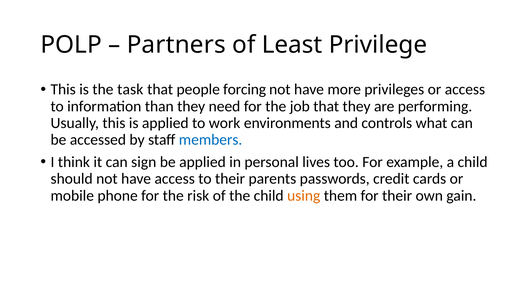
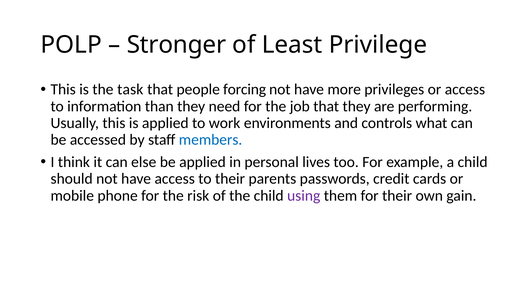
Partners: Partners -> Stronger
sign: sign -> else
using colour: orange -> purple
